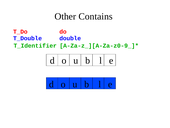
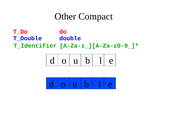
Contains: Contains -> Compact
